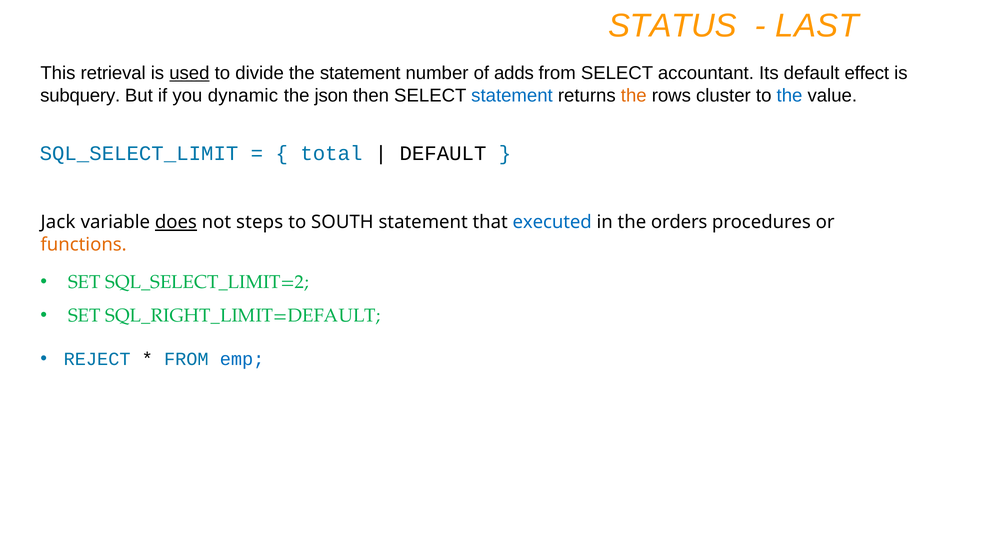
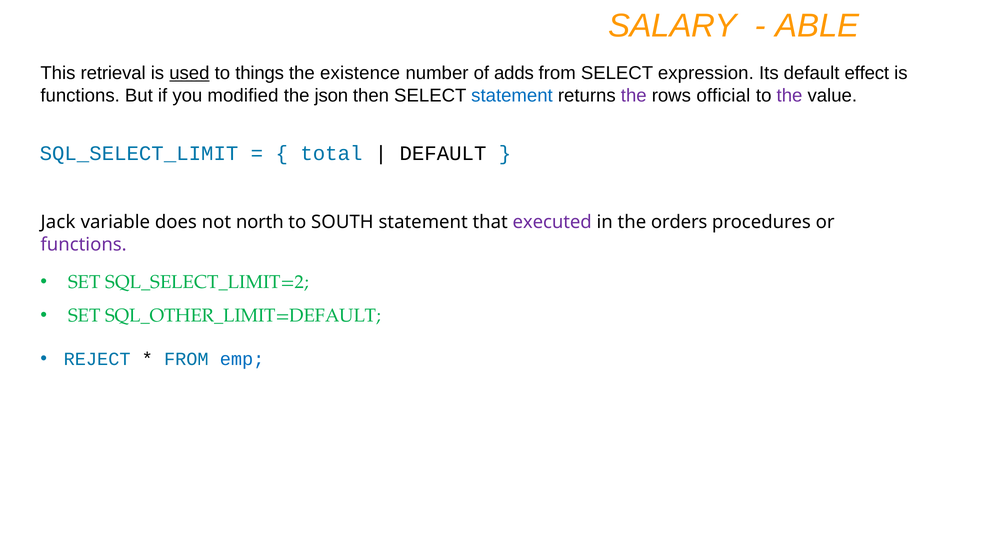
STATUS: STATUS -> SALARY
LAST: LAST -> ABLE
divide: divide -> things
the statement: statement -> existence
accountant: accountant -> expression
subquery at (80, 96): subquery -> functions
dynamic: dynamic -> modified
the at (634, 96) colour: orange -> purple
cluster: cluster -> official
the at (790, 96) colour: blue -> purple
does underline: present -> none
steps: steps -> north
executed colour: blue -> purple
functions at (84, 245) colour: orange -> purple
SQL_RIGHT_LIMIT=DEFAULT: SQL_RIGHT_LIMIT=DEFAULT -> SQL_OTHER_LIMIT=DEFAULT
